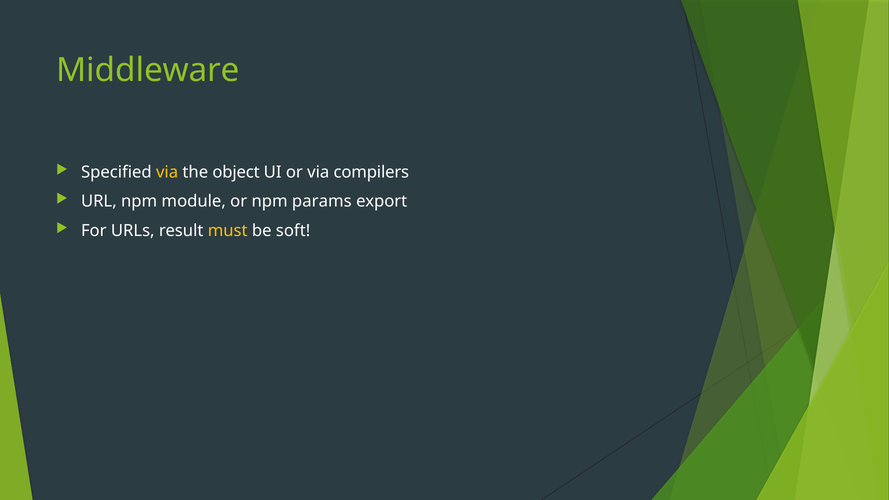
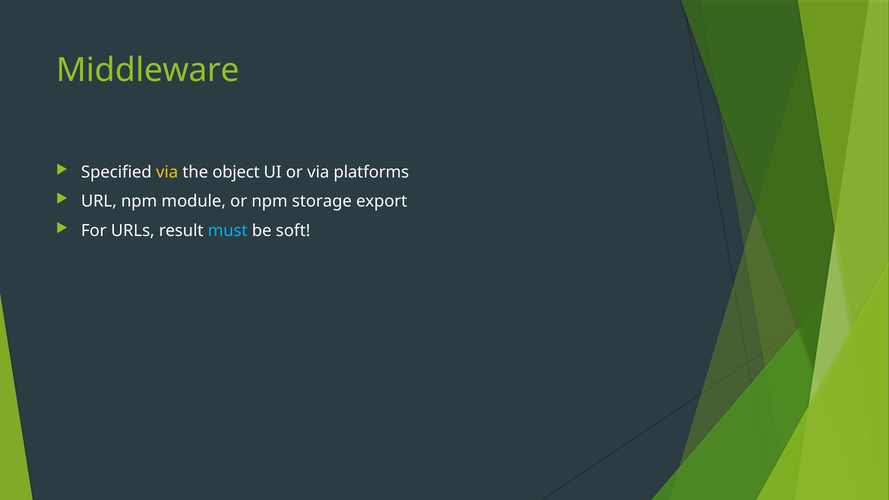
compilers: compilers -> platforms
params: params -> storage
must colour: yellow -> light blue
